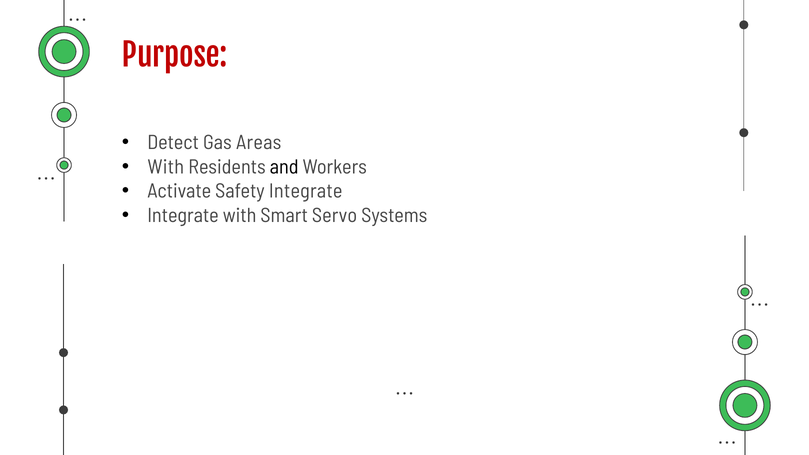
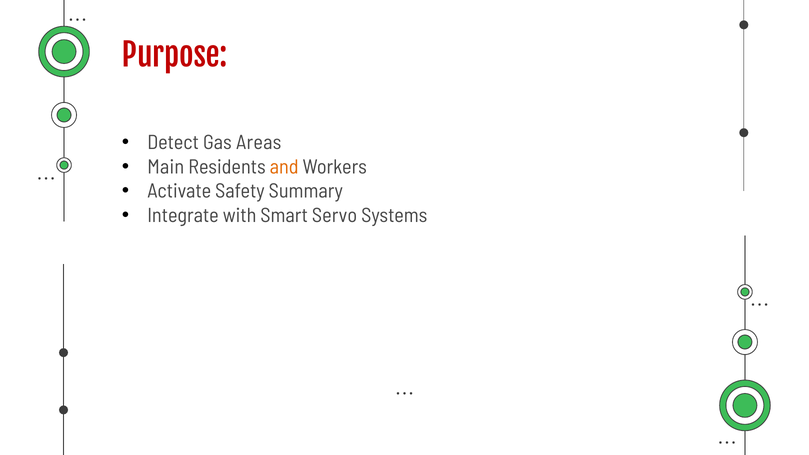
With at (166, 167): With -> Main
and colour: black -> orange
Safety Integrate: Integrate -> Summary
